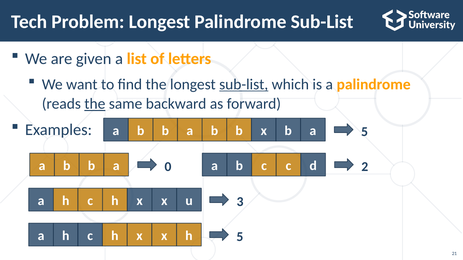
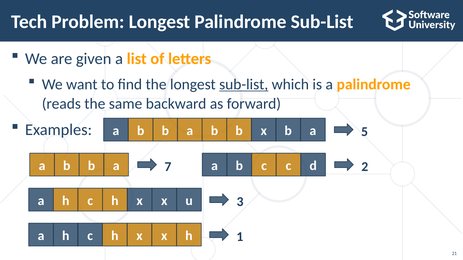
the at (95, 104) underline: present -> none
0: 0 -> 7
x 5: 5 -> 1
